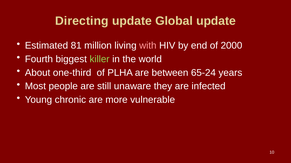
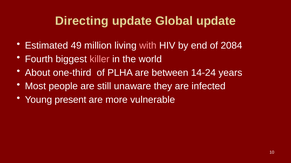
81: 81 -> 49
2000: 2000 -> 2084
killer colour: light green -> pink
65-24: 65-24 -> 14-24
chronic: chronic -> present
